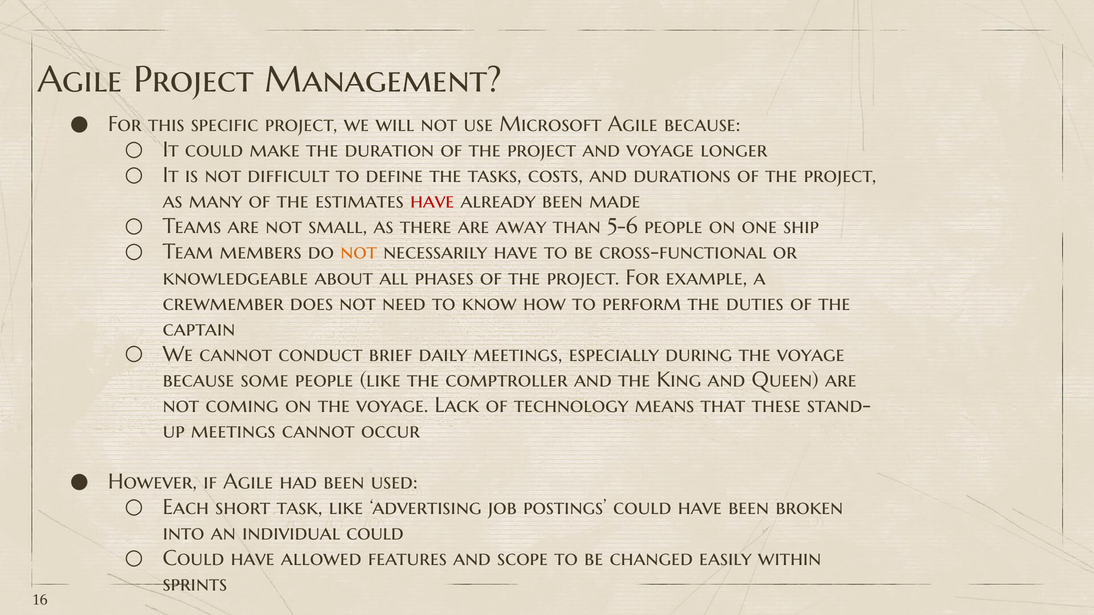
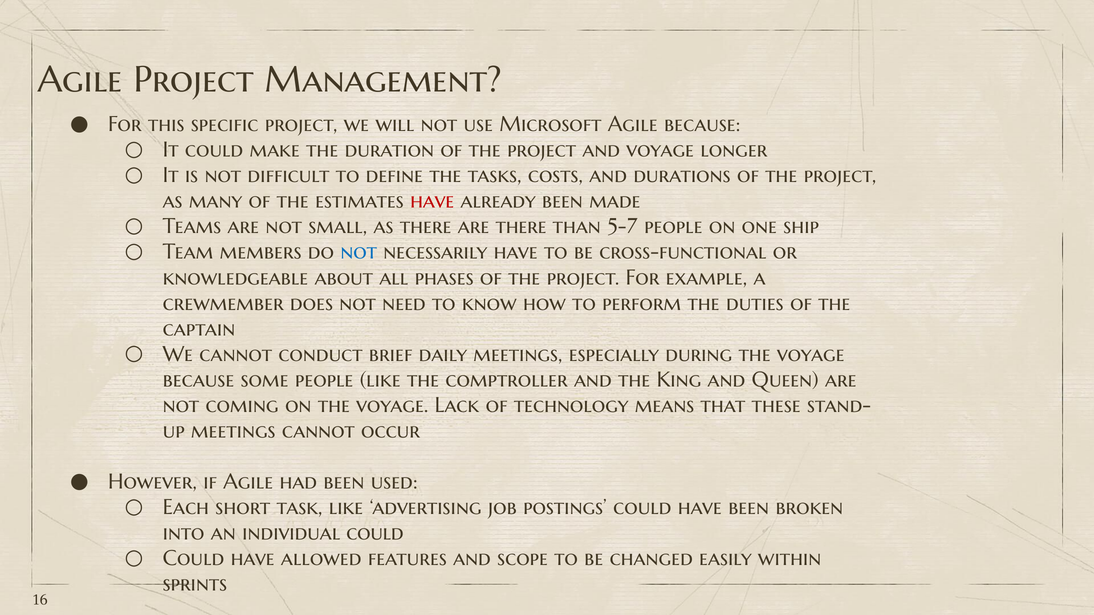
are away: away -> there
5-6: 5-6 -> 5-7
not at (359, 252) colour: orange -> blue
